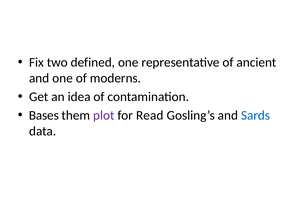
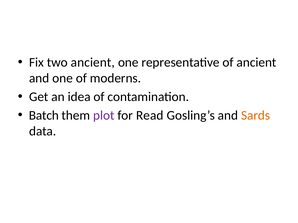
two defined: defined -> ancient
Bases: Bases -> Batch
Sards colour: blue -> orange
